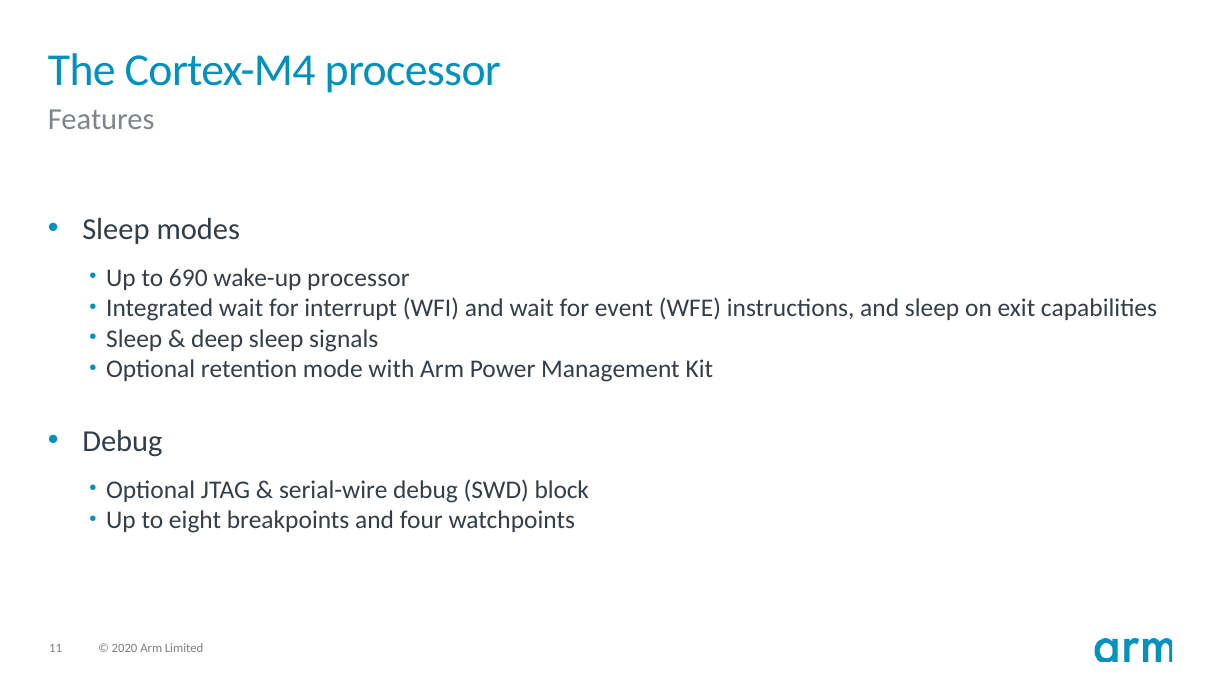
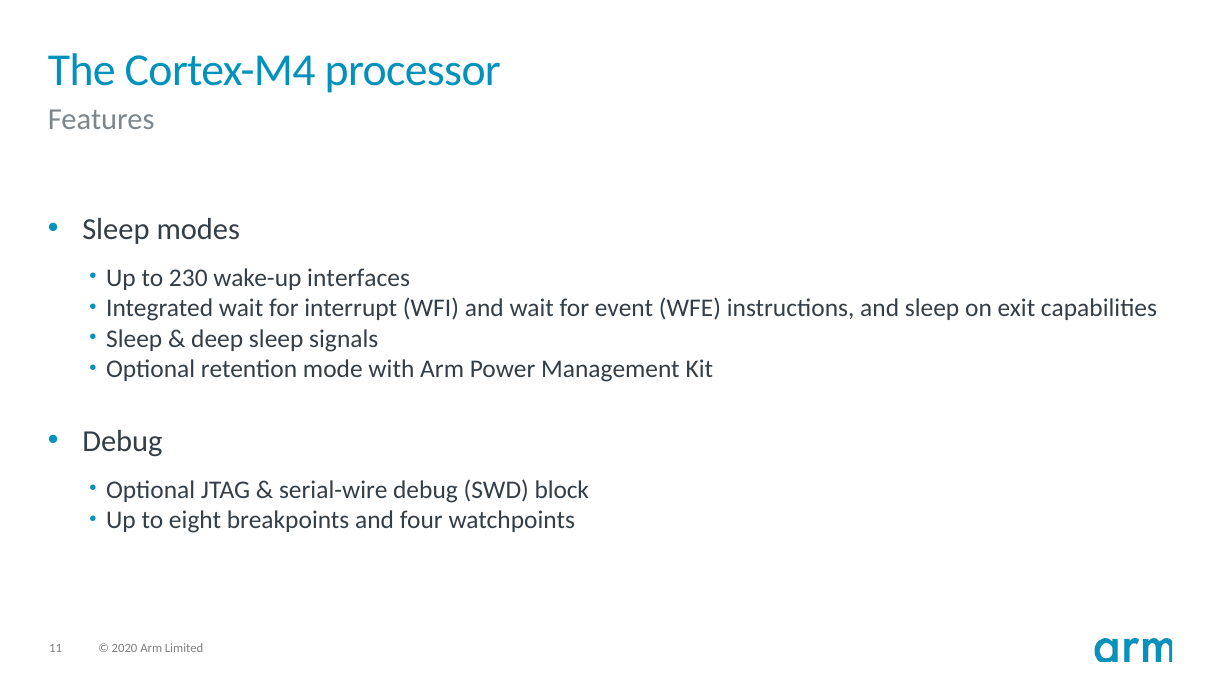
690: 690 -> 230
wake-up processor: processor -> interfaces
